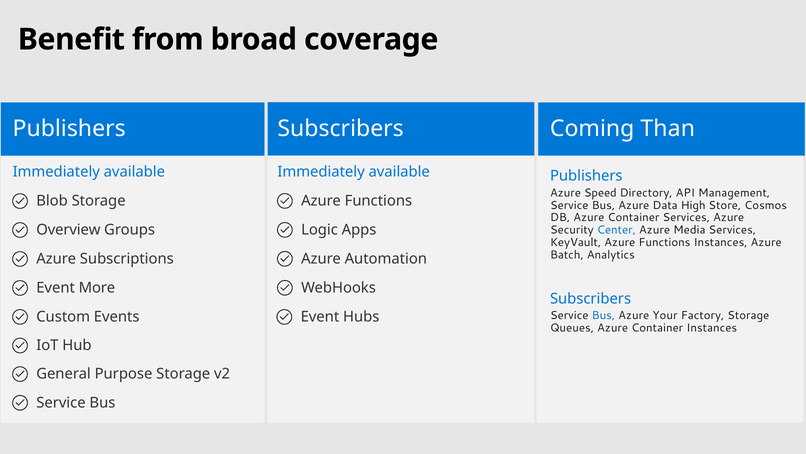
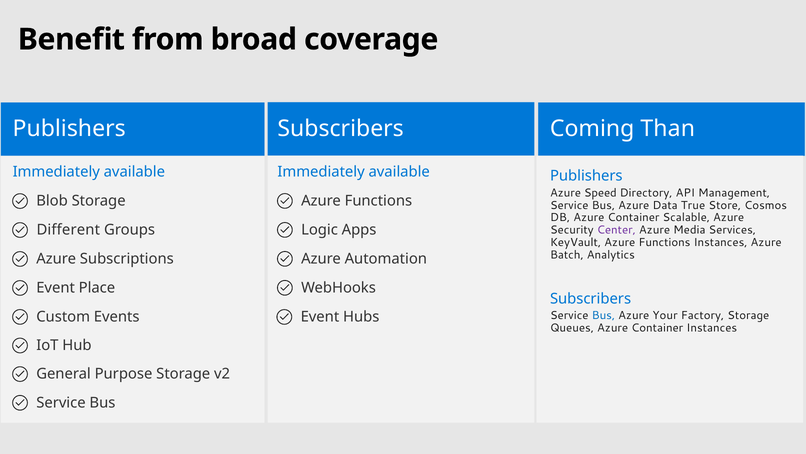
High: High -> True
Container Services: Services -> Scalable
Center colour: blue -> purple
Overview: Overview -> Different
More: More -> Place
